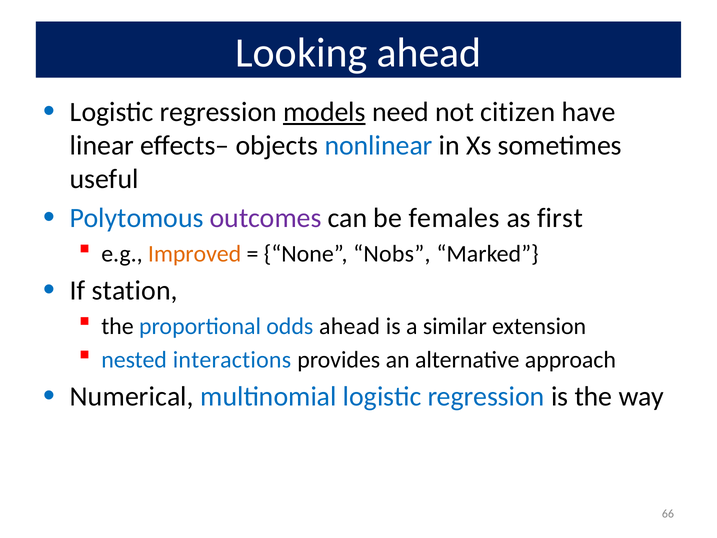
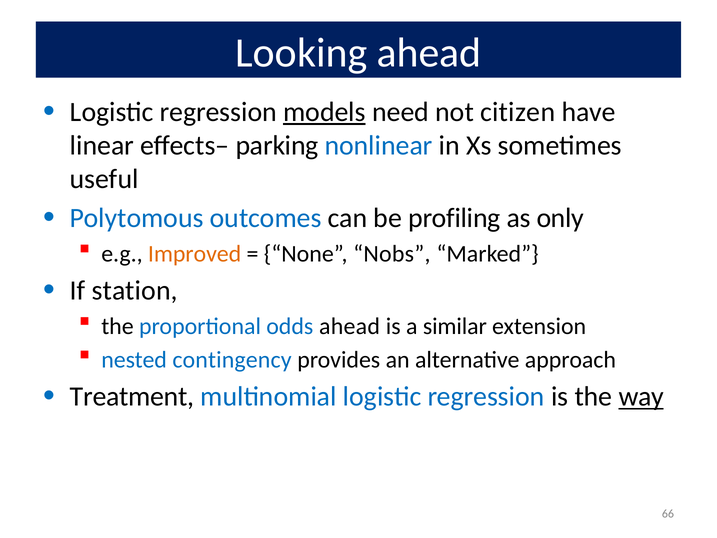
objects: objects -> parking
outcomes colour: purple -> blue
females: females -> profiling
first: first -> only
interactions: interactions -> contingency
Numerical: Numerical -> Treatment
way underline: none -> present
